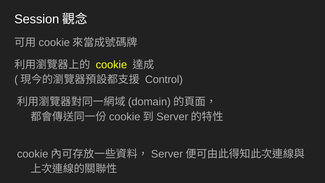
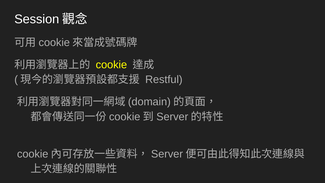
Control: Control -> Restful
